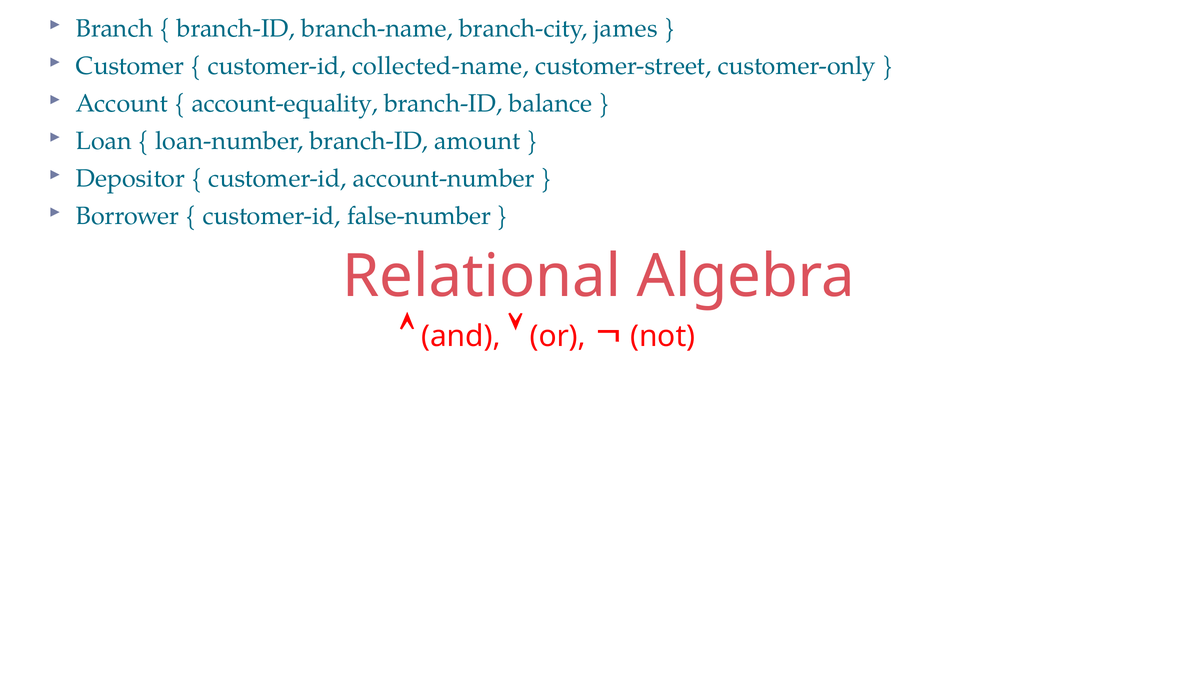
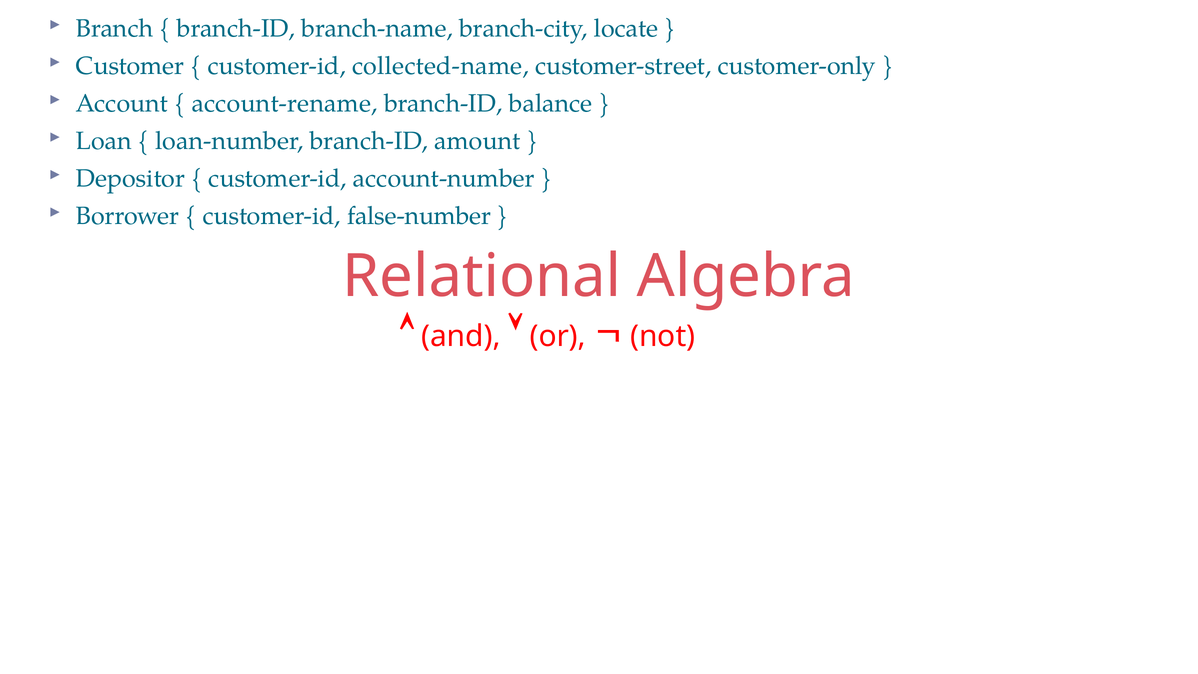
james: james -> locate
account-equality: account-equality -> account-rename
